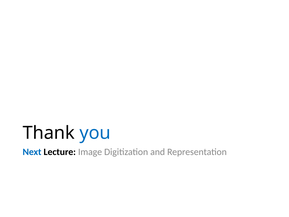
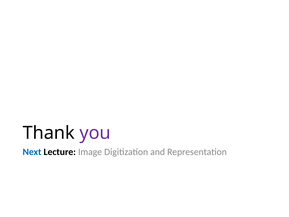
you colour: blue -> purple
